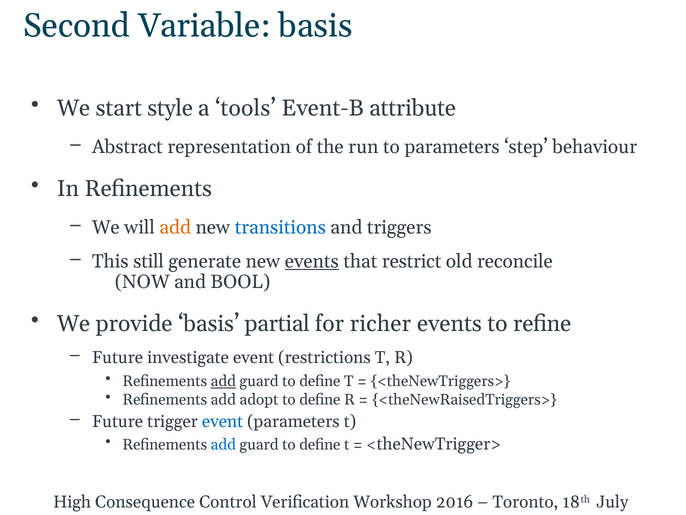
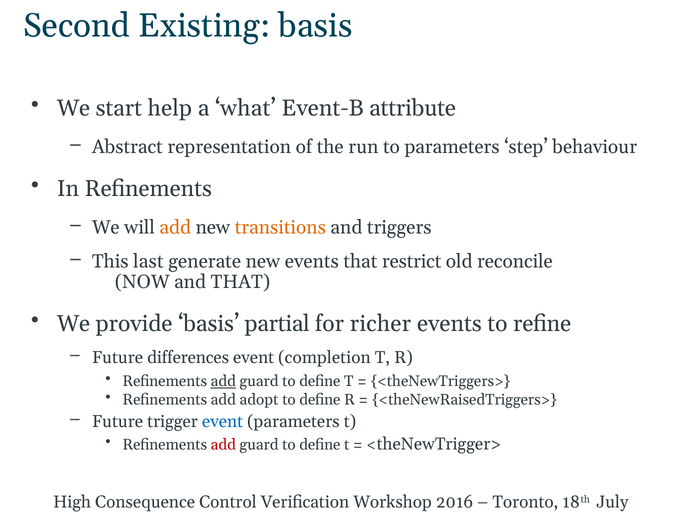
Variable: Variable -> Existing
style: style -> help
tools: tools -> what
transitions colour: blue -> orange
still: still -> last
events at (312, 261) underline: present -> none
and BOOL: BOOL -> THAT
investigate: investigate -> differences
restrictions: restrictions -> completion
add at (223, 445) colour: blue -> red
